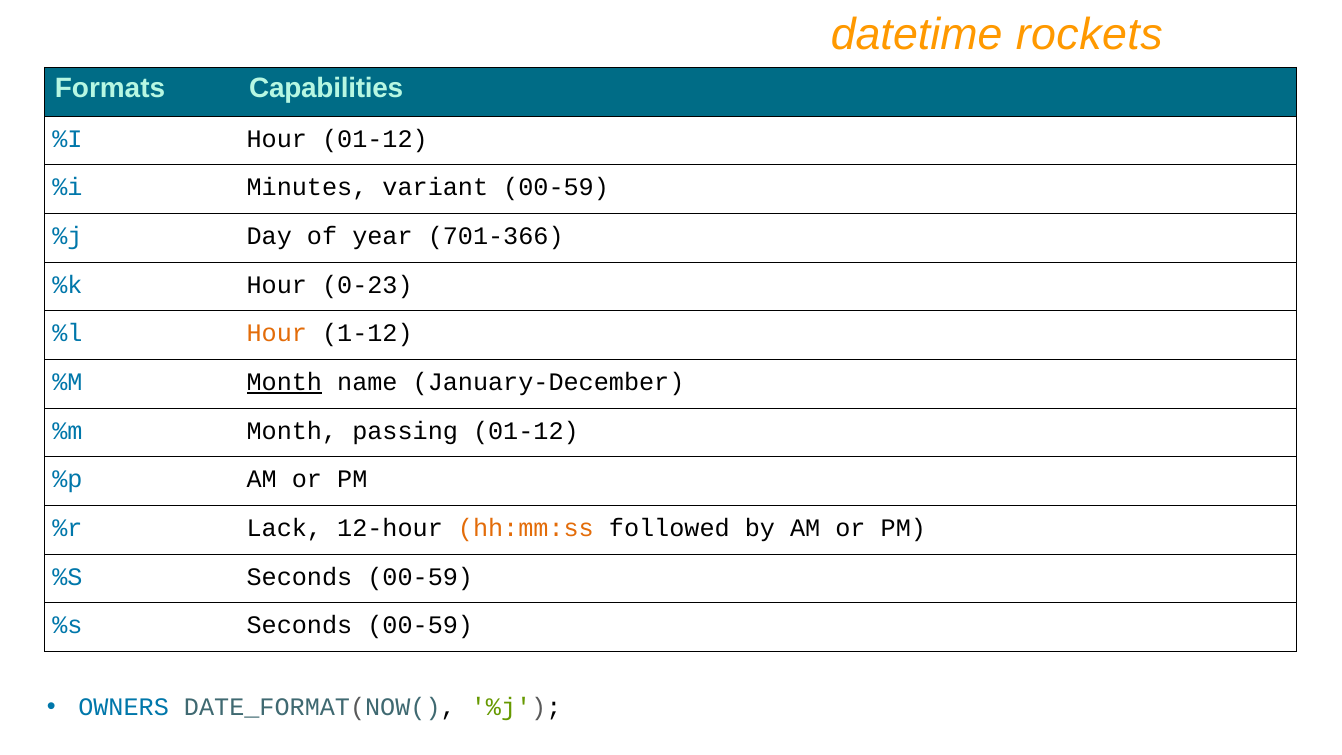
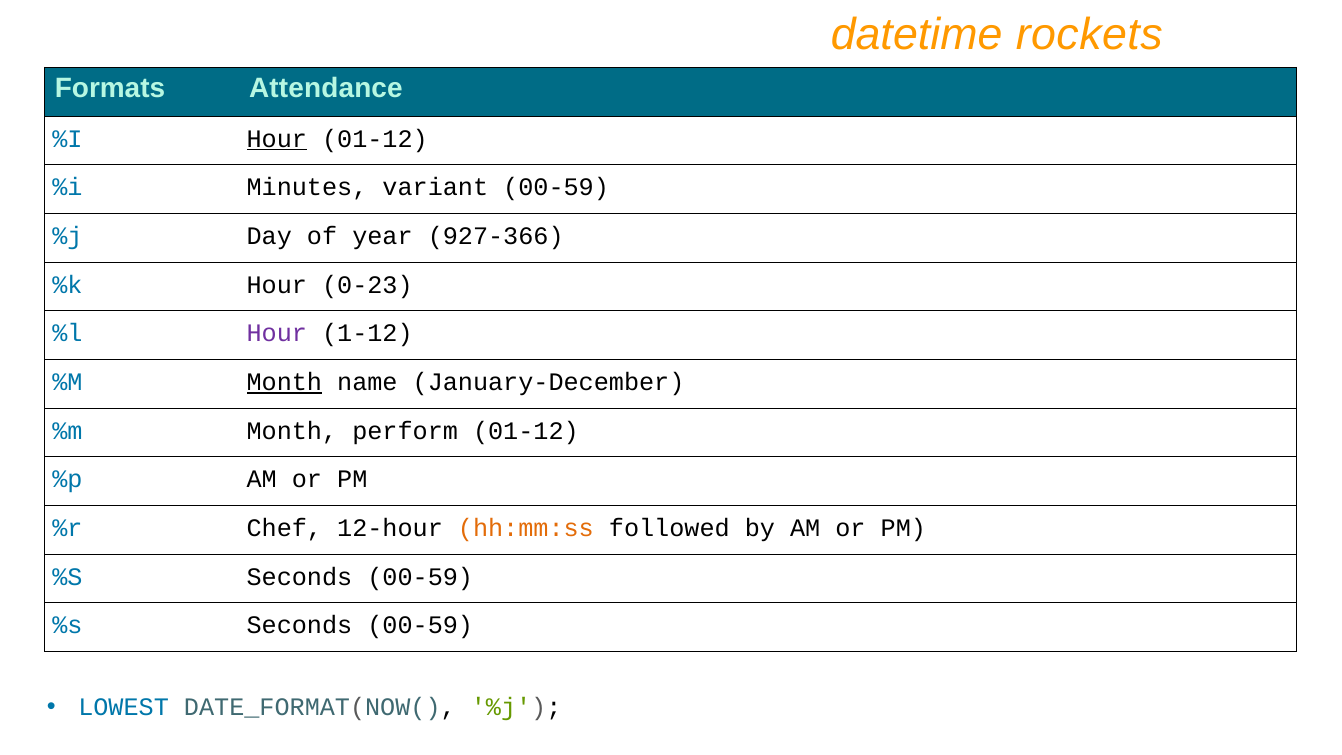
Capabilities: Capabilities -> Attendance
Hour at (277, 139) underline: none -> present
701-366: 701-366 -> 927-366
Hour at (277, 333) colour: orange -> purple
passing: passing -> perform
Lack: Lack -> Chef
OWNERS: OWNERS -> LOWEST
